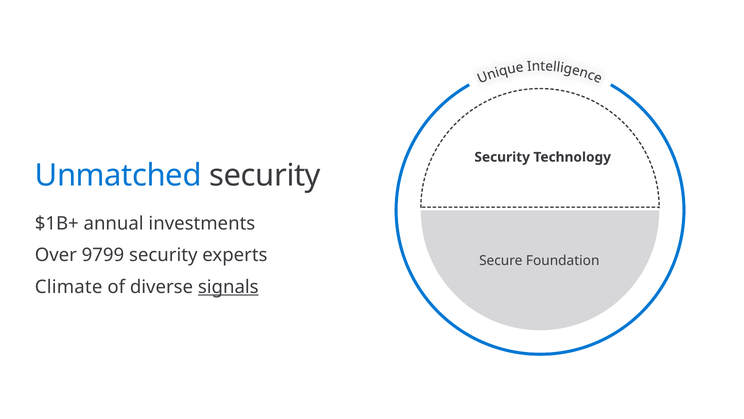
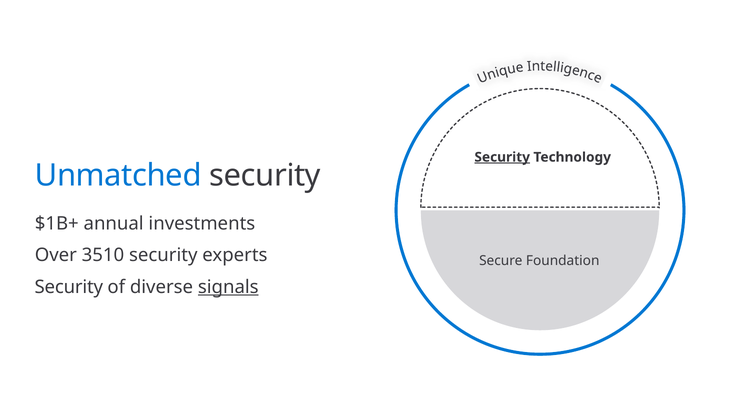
Security at (502, 157) underline: none -> present
9799: 9799 -> 3510
Climate at (69, 287): Climate -> Security
